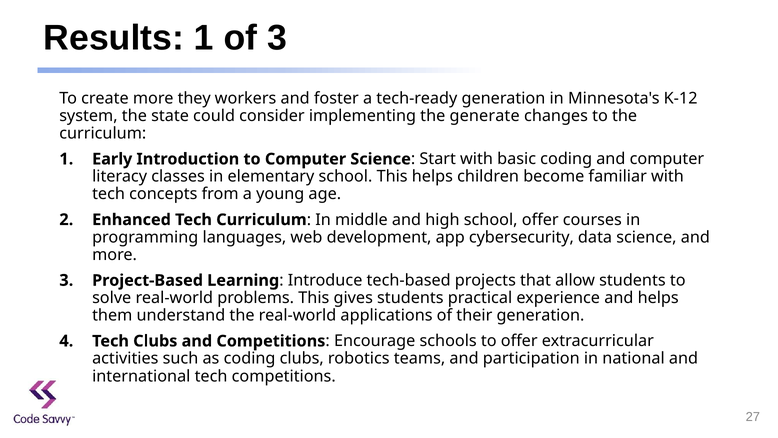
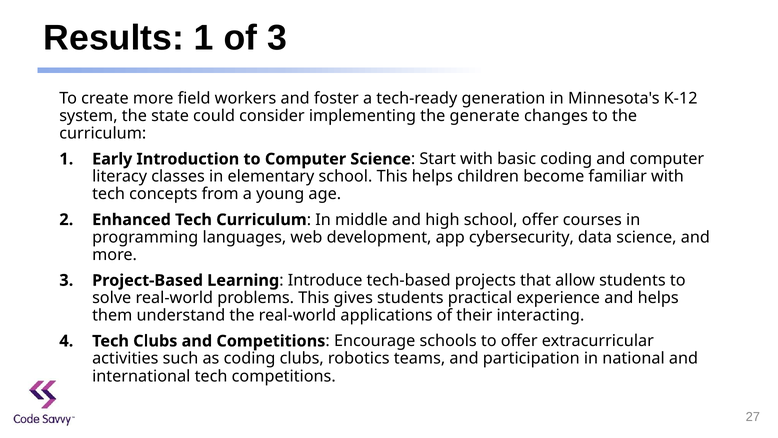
they: they -> field
their generation: generation -> interacting
